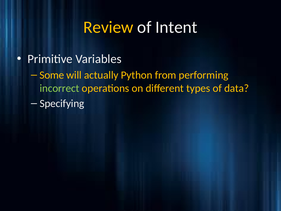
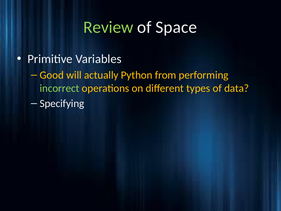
Review colour: yellow -> light green
Intent: Intent -> Space
Some: Some -> Good
